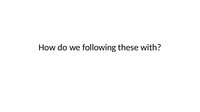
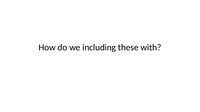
following: following -> including
